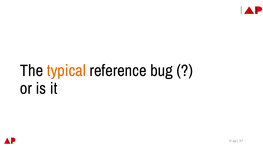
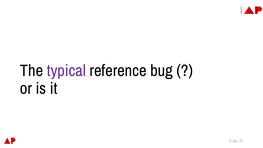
typical colour: orange -> purple
